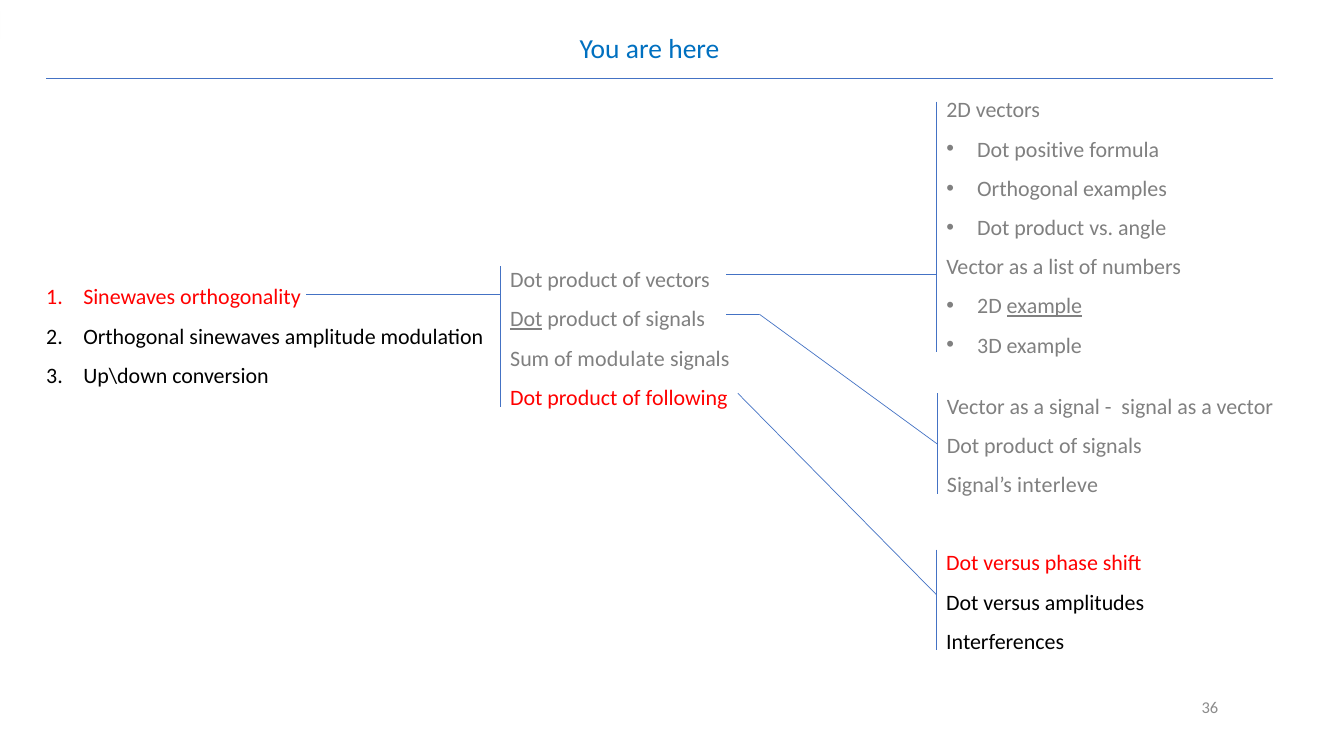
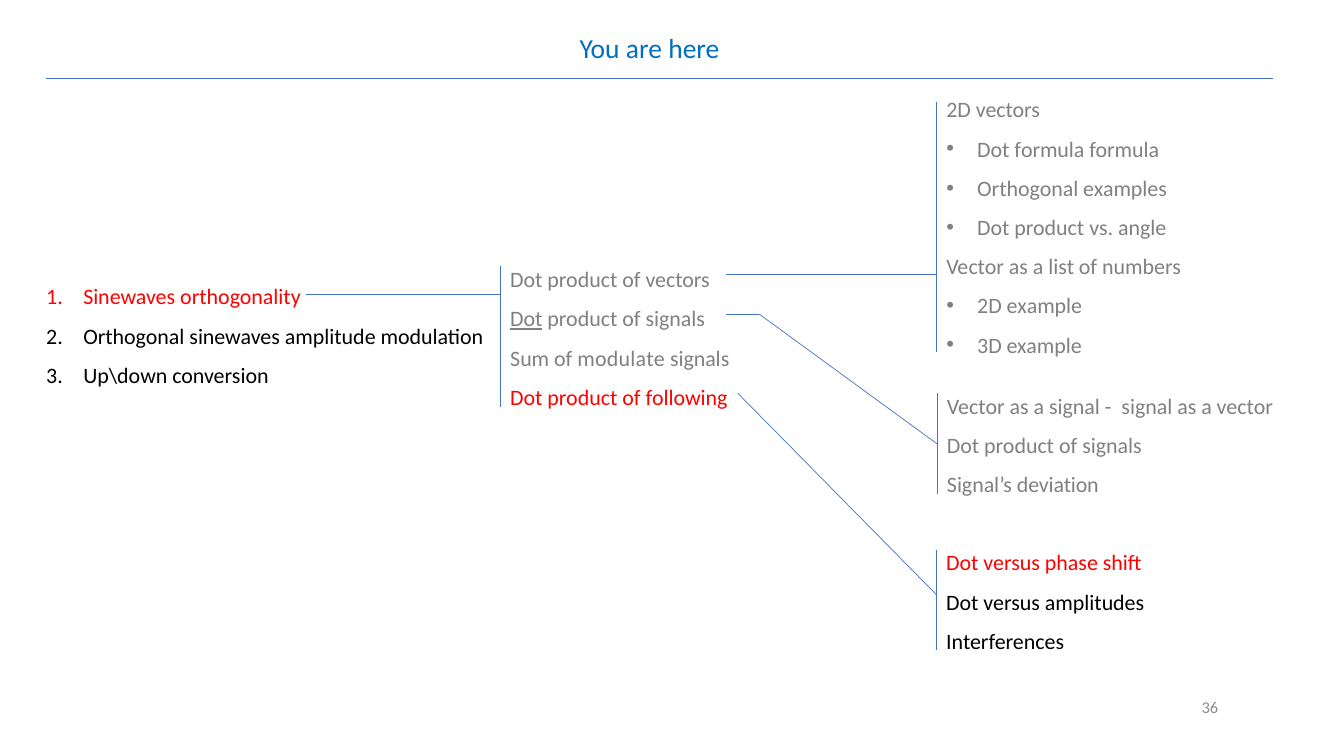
Dot positive: positive -> formula
example at (1044, 307) underline: present -> none
interleve: interleve -> deviation
